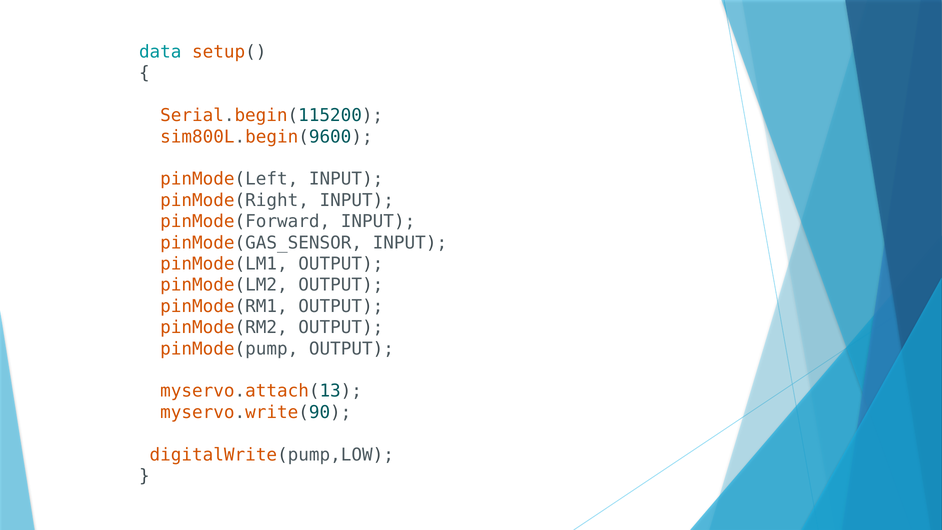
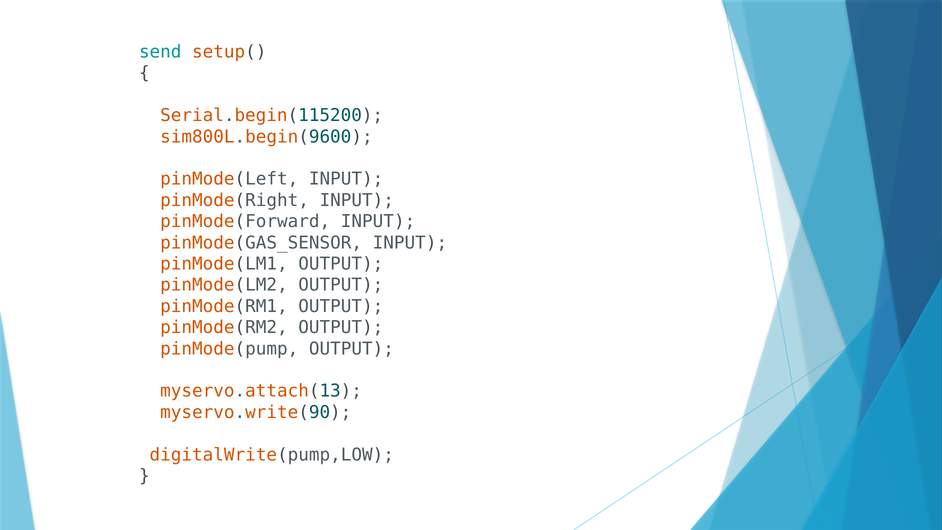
data: data -> send
